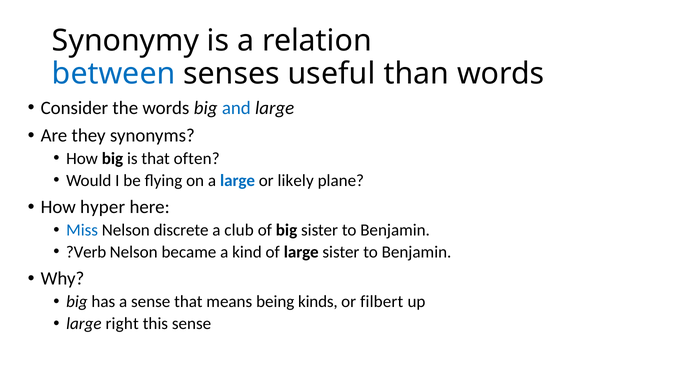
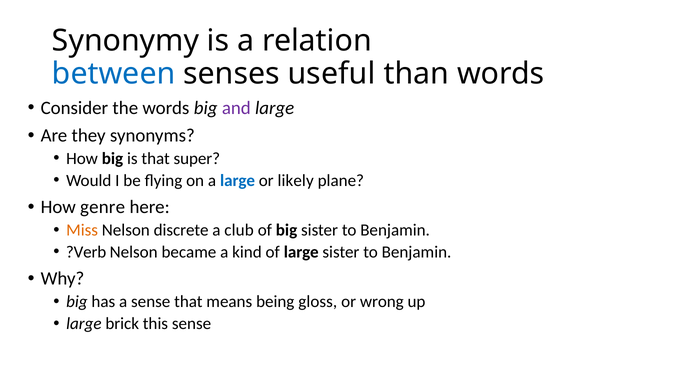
and colour: blue -> purple
often: often -> super
hyper: hyper -> genre
Miss colour: blue -> orange
kinds: kinds -> gloss
filbert: filbert -> wrong
right: right -> brick
